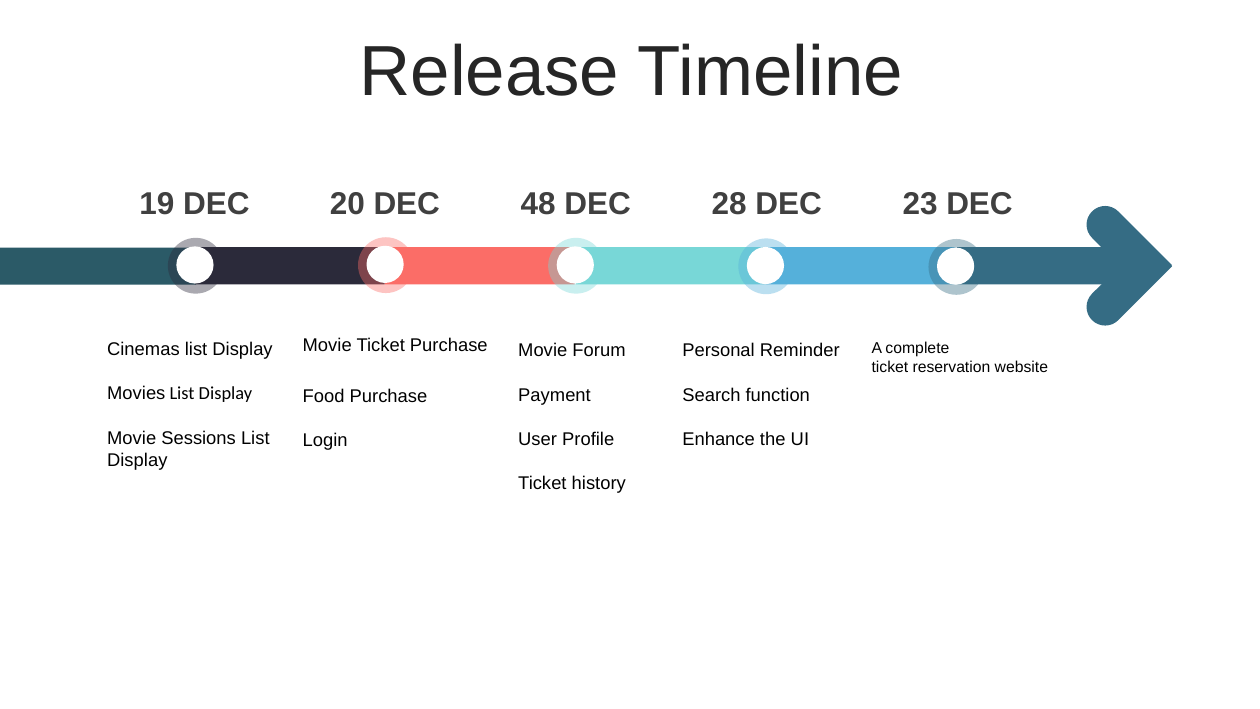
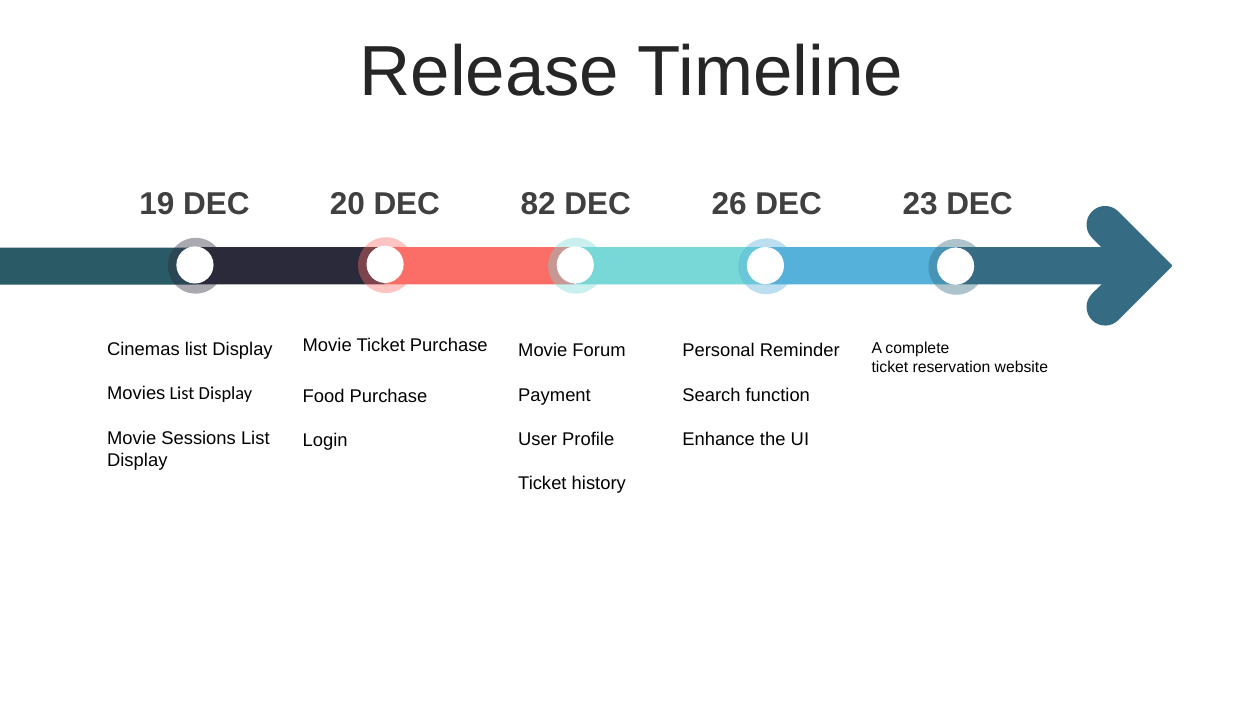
48: 48 -> 82
28: 28 -> 26
